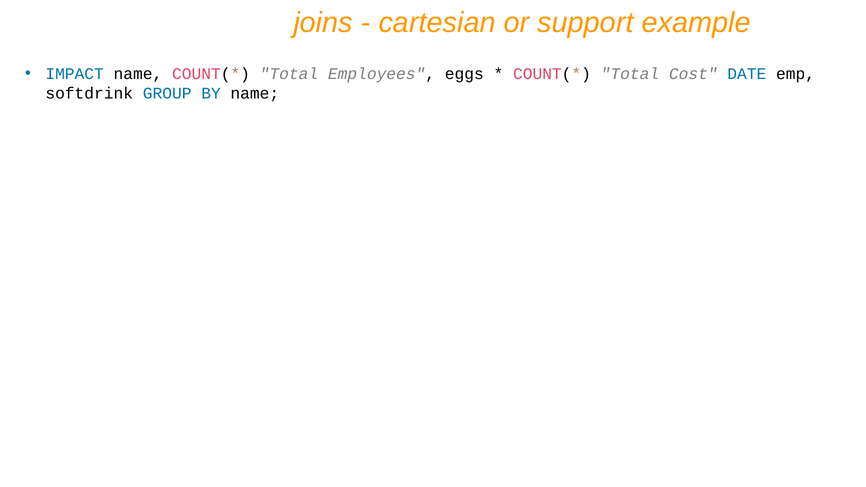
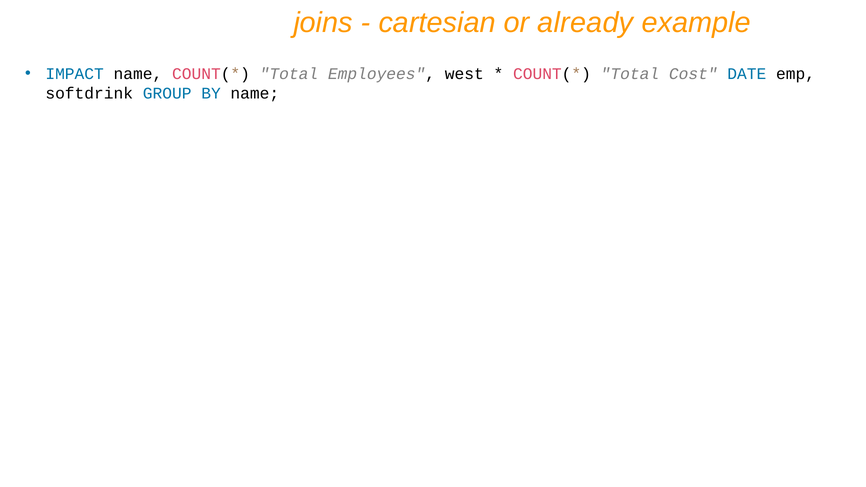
support: support -> already
eggs: eggs -> west
